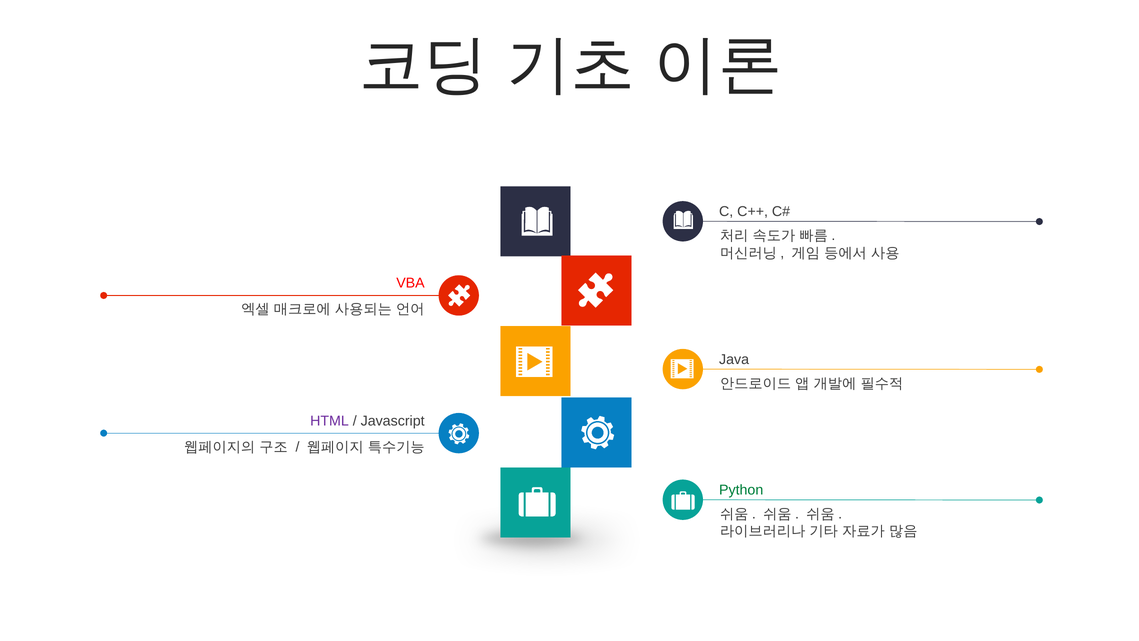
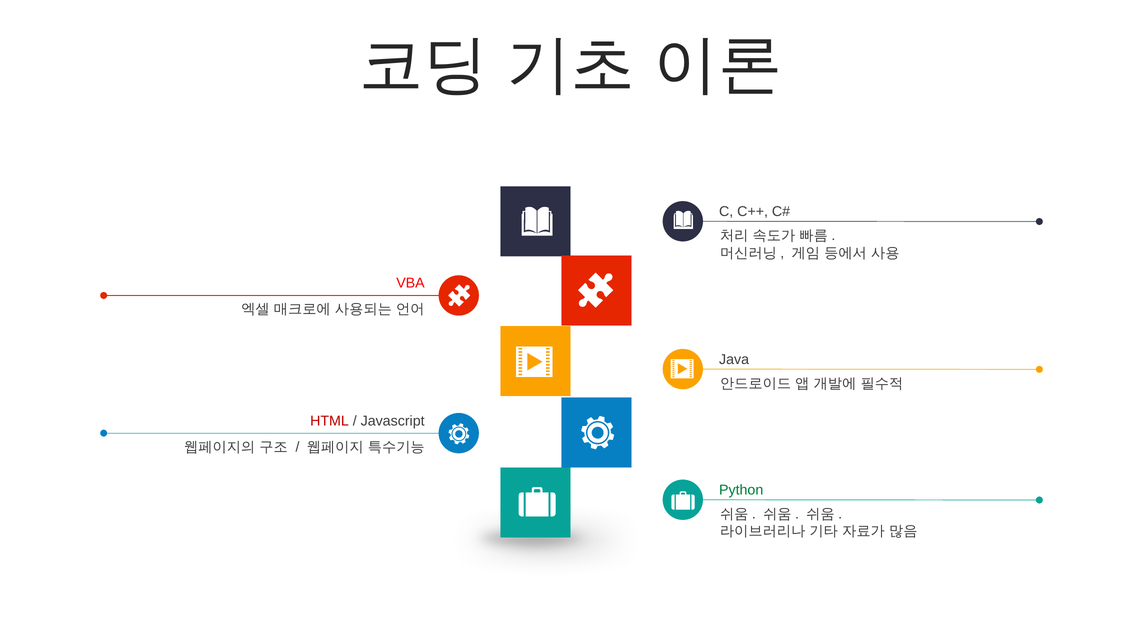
HTML colour: purple -> red
